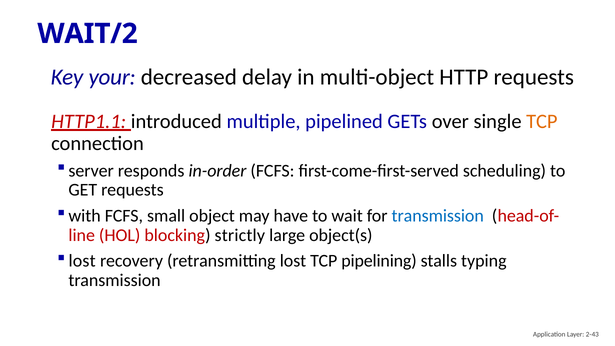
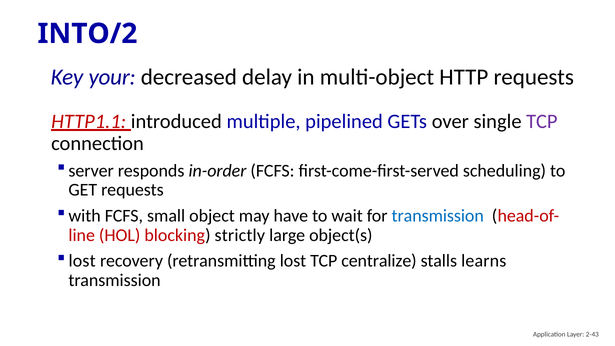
WAIT/2: WAIT/2 -> INTO/2
TCP at (542, 121) colour: orange -> purple
pipelining: pipelining -> centralize
typing: typing -> learns
